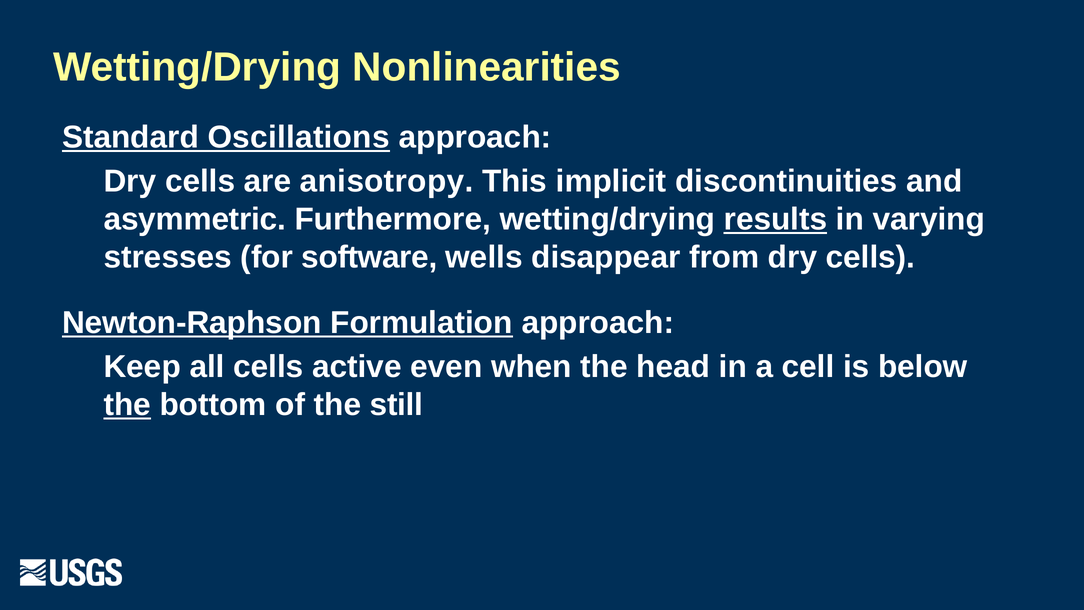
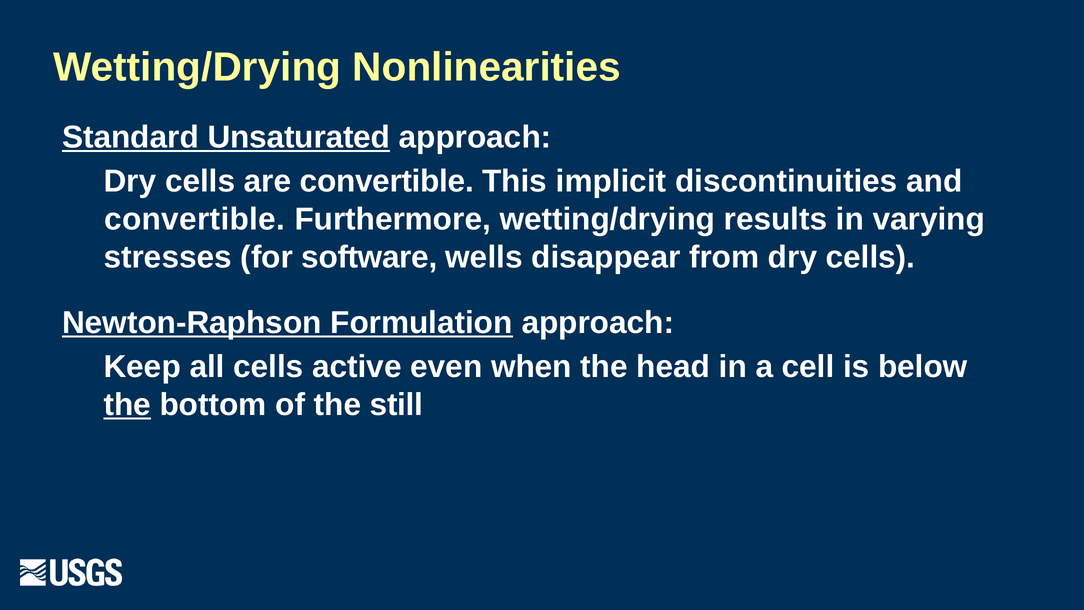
Oscillations: Oscillations -> Unsaturated
are anisotropy: anisotropy -> convertible
asymmetric at (195, 219): asymmetric -> convertible
results underline: present -> none
